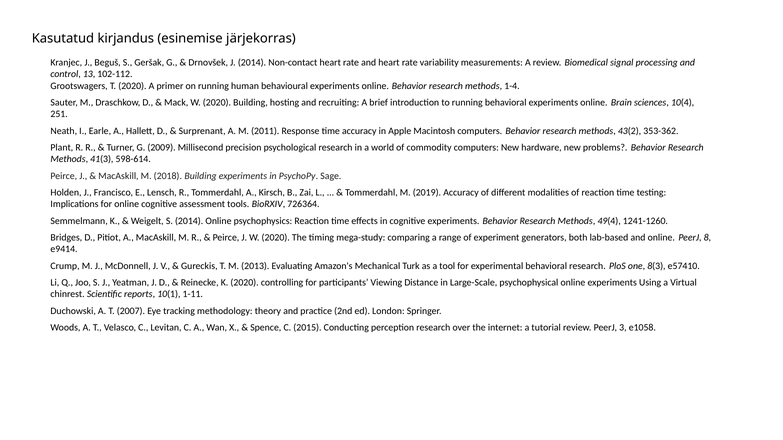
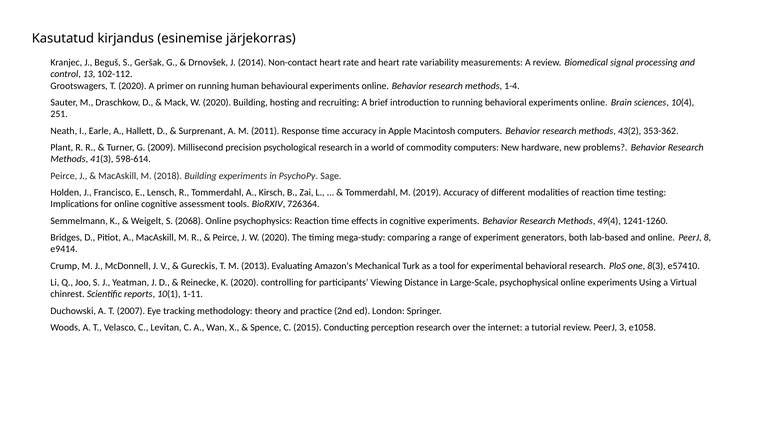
S 2014: 2014 -> 2068
